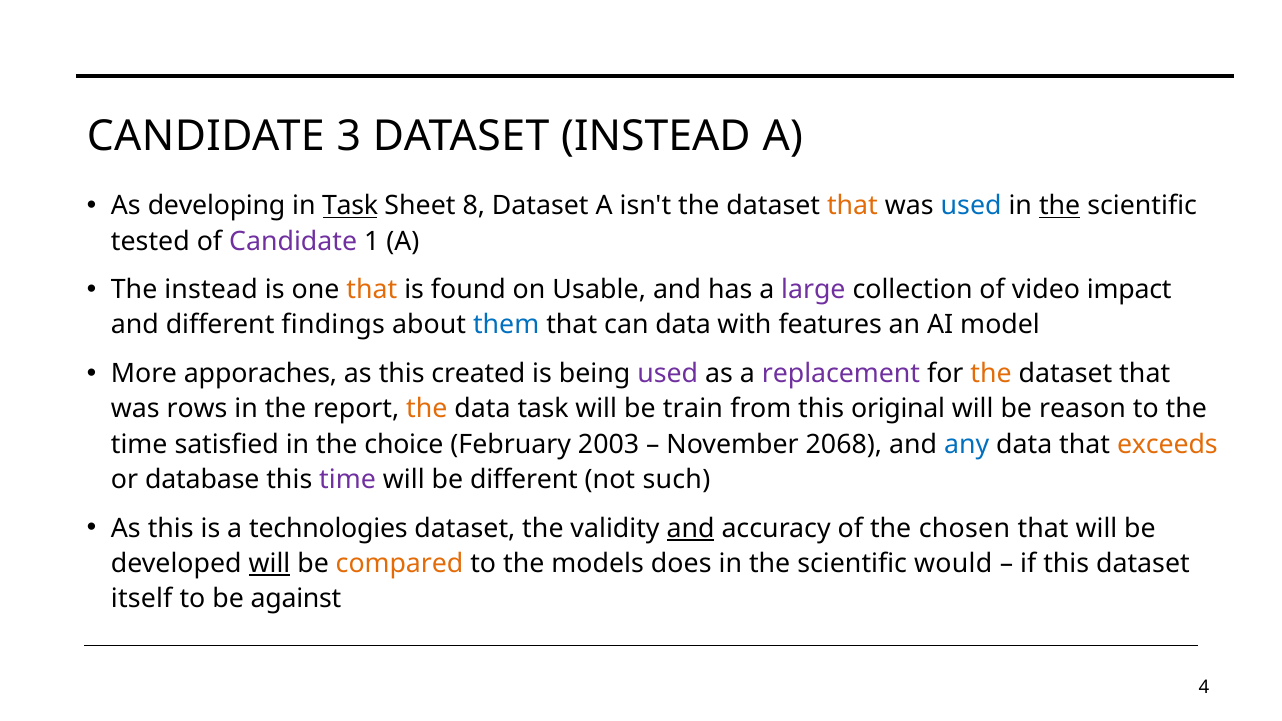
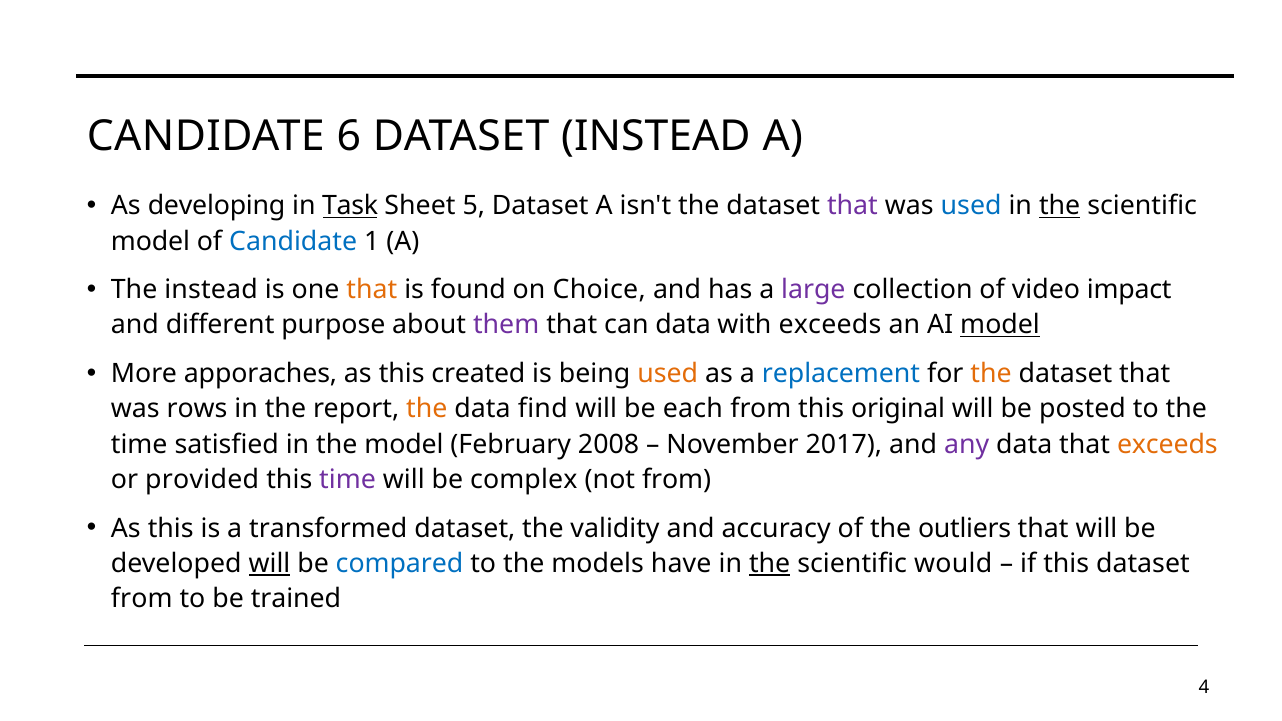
3: 3 -> 6
8: 8 -> 5
that at (852, 206) colour: orange -> purple
tested at (150, 241): tested -> model
Candidate at (293, 241) colour: purple -> blue
Usable: Usable -> Choice
findings: findings -> purpose
them colour: blue -> purple
with features: features -> exceeds
model at (1000, 325) underline: none -> present
used at (668, 374) colour: purple -> orange
replacement colour: purple -> blue
data task: task -> find
train: train -> each
reason: reason -> posted
the choice: choice -> model
2003: 2003 -> 2008
2068: 2068 -> 2017
any colour: blue -> purple
database: database -> provided
be different: different -> complex
not such: such -> from
technologies: technologies -> transformed
and at (691, 528) underline: present -> none
chosen: chosen -> outliers
compared colour: orange -> blue
does: does -> have
the at (770, 564) underline: none -> present
itself at (142, 599): itself -> from
against: against -> trained
